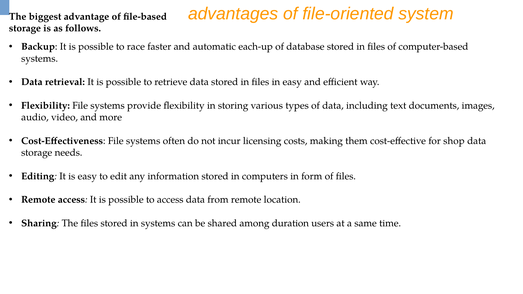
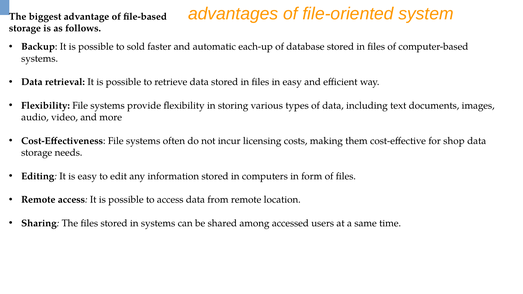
race: race -> sold
duration: duration -> accessed
